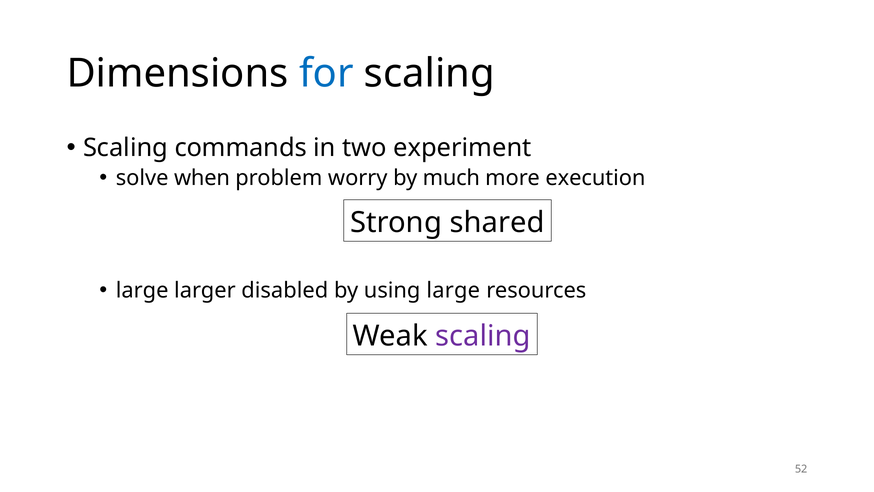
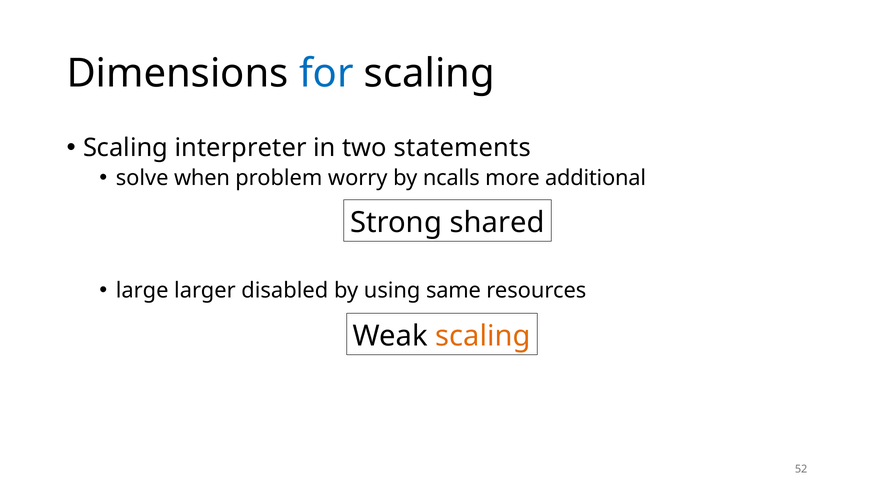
commands: commands -> interpreter
experiment: experiment -> statements
much: much -> ncalls
execution: execution -> additional
using large: large -> same
scaling at (483, 336) colour: purple -> orange
